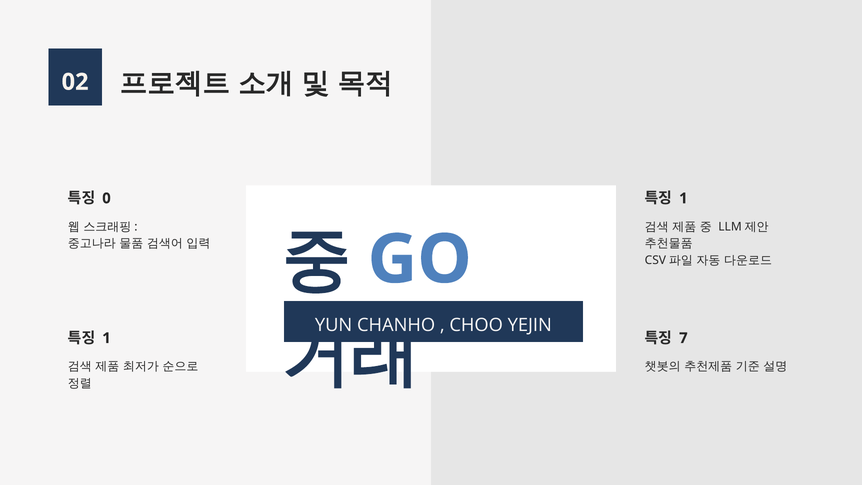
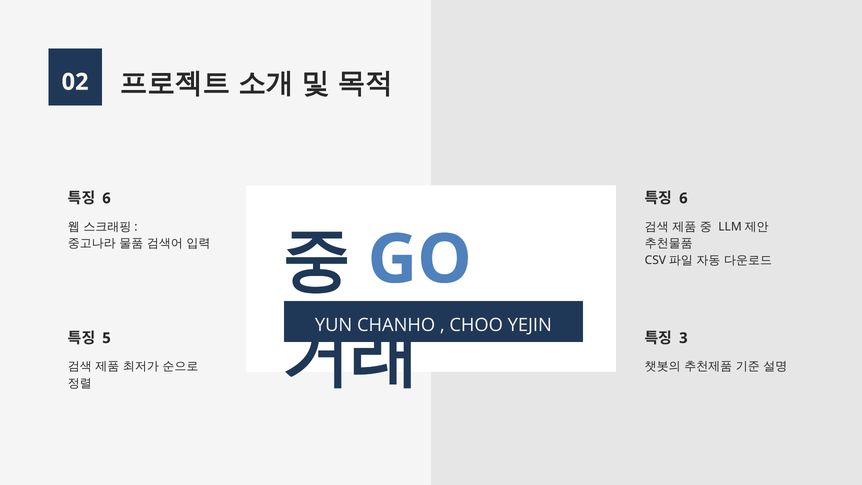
0 at (106, 198): 0 -> 6
1 at (683, 198): 1 -> 6
1 at (106, 338): 1 -> 5
7: 7 -> 3
